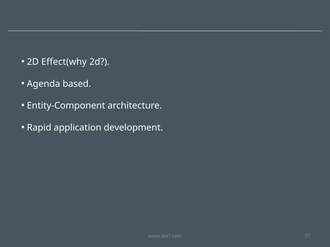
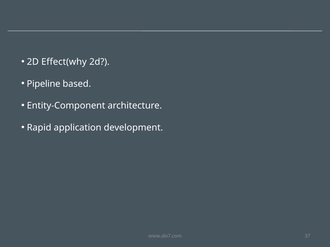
Agenda: Agenda -> Pipeline
